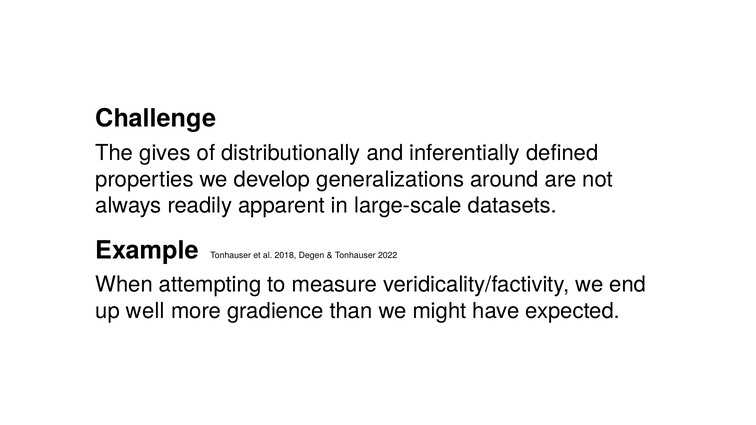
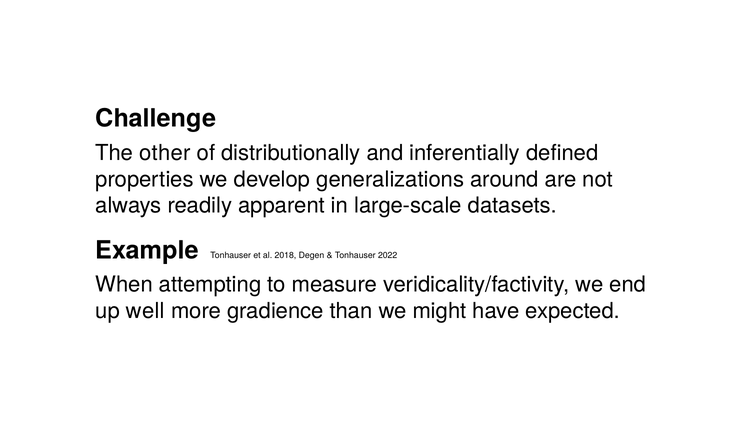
gives: gives -> other
